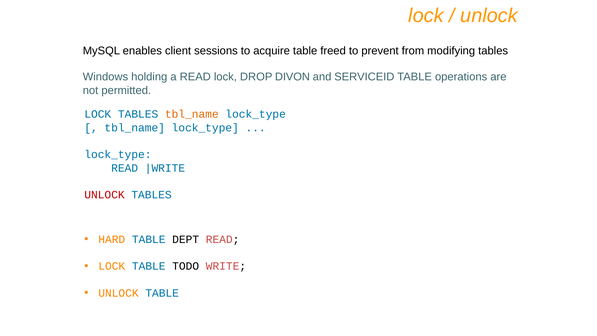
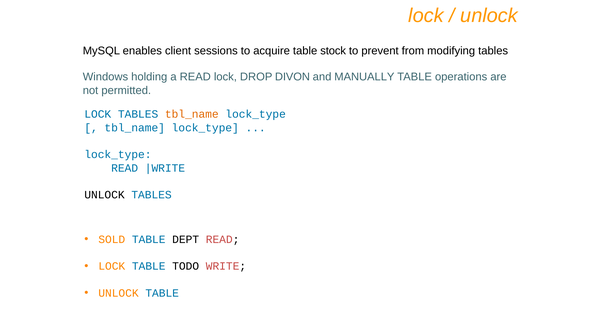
freed: freed -> stock
SERVICEID: SERVICEID -> MANUALLY
UNLOCK at (104, 195) colour: red -> black
HARD: HARD -> SOLD
